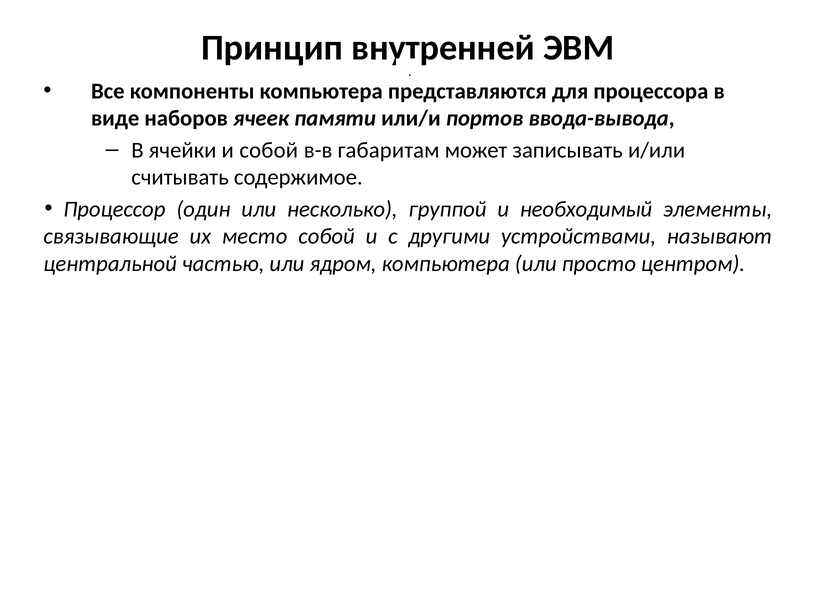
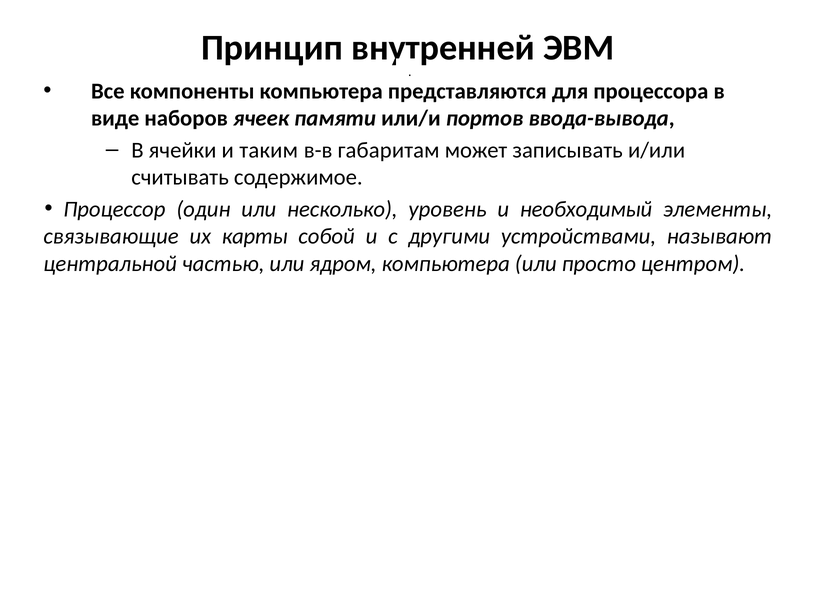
и собой: собой -> таким
группой: группой -> уровень
место: место -> карты
